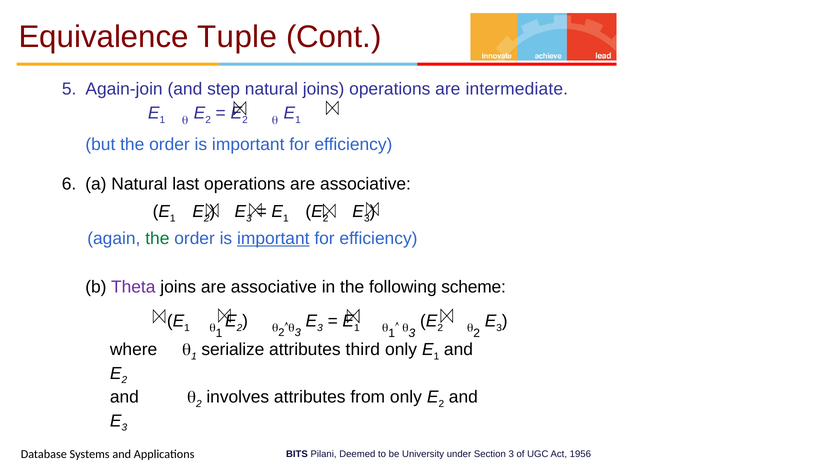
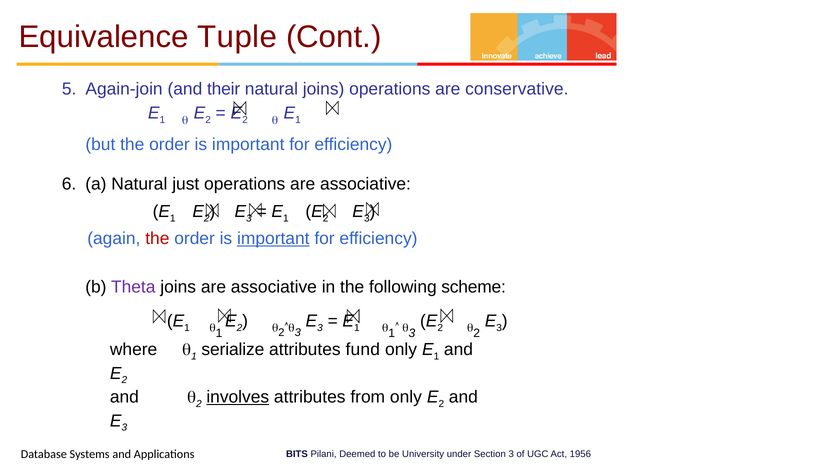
step: step -> their
intermediate: intermediate -> conservative
last: last -> just
the at (157, 239) colour: green -> red
third: third -> fund
involves underline: none -> present
